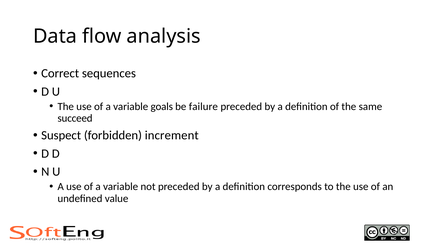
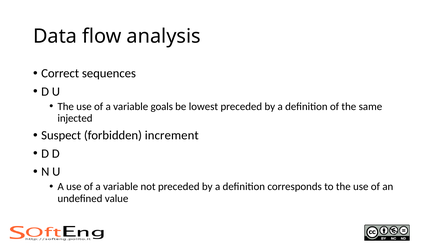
failure: failure -> lowest
succeed: succeed -> injected
